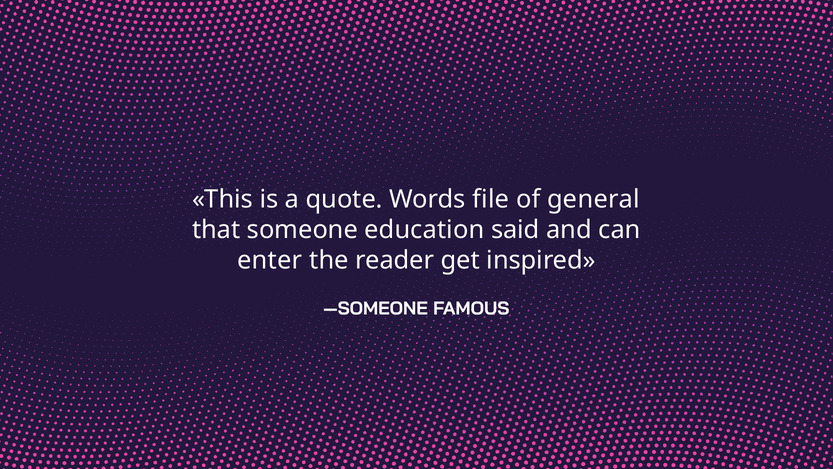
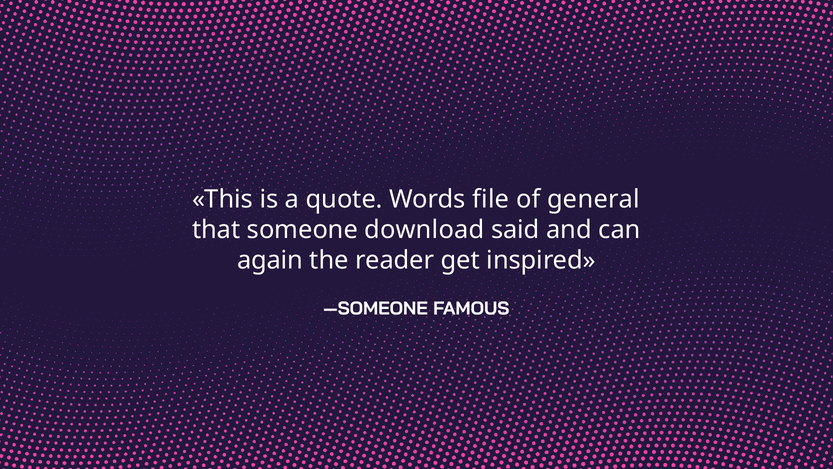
education: education -> download
enter: enter -> again
